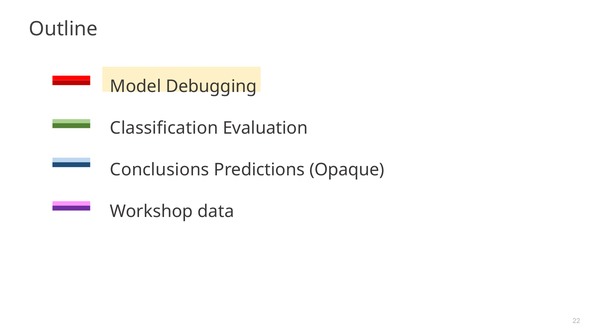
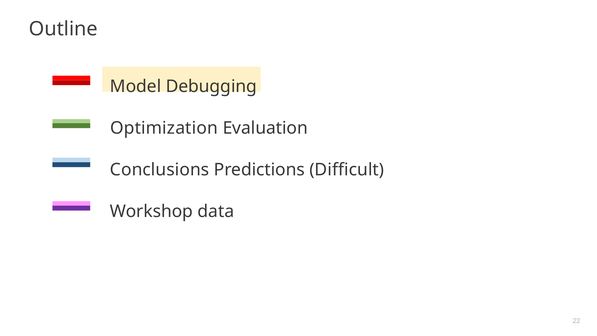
Classification: Classification -> Optimization
Opaque: Opaque -> Difficult
